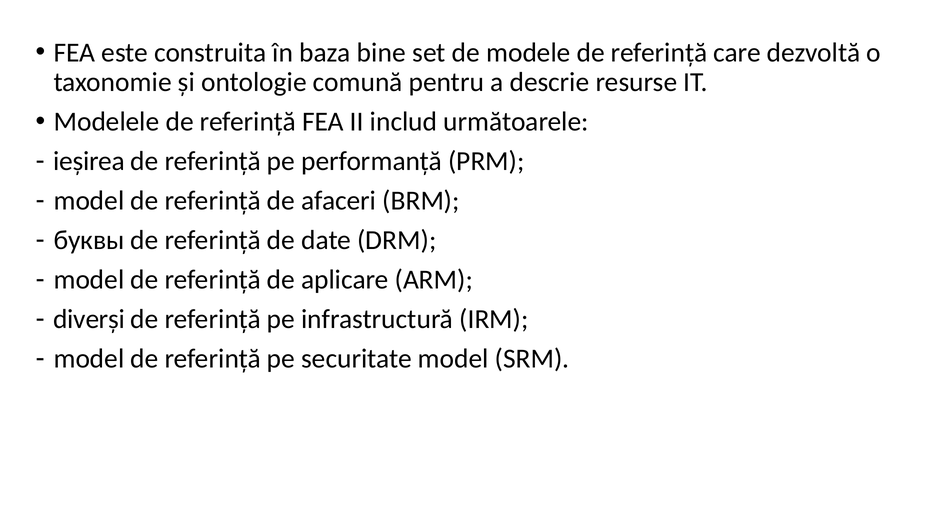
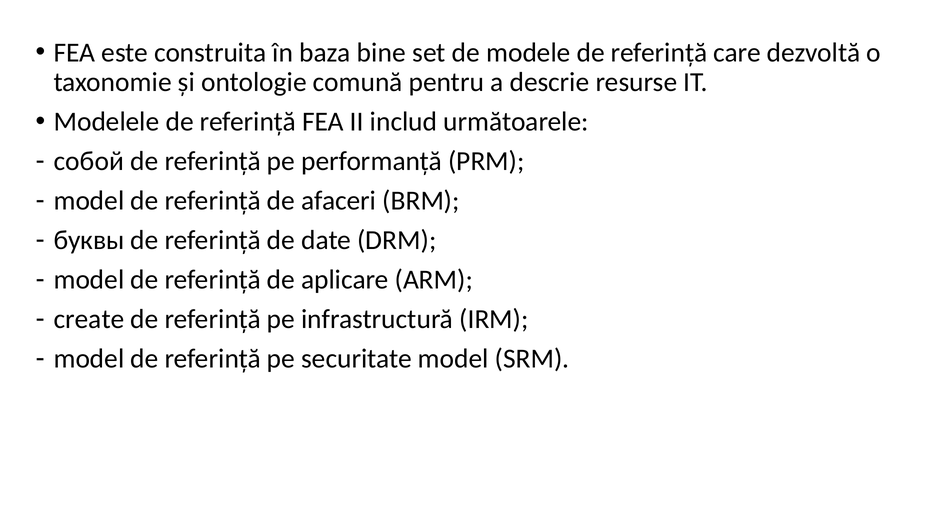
ieșirea: ieșirea -> собой
diverși: diverși -> create
